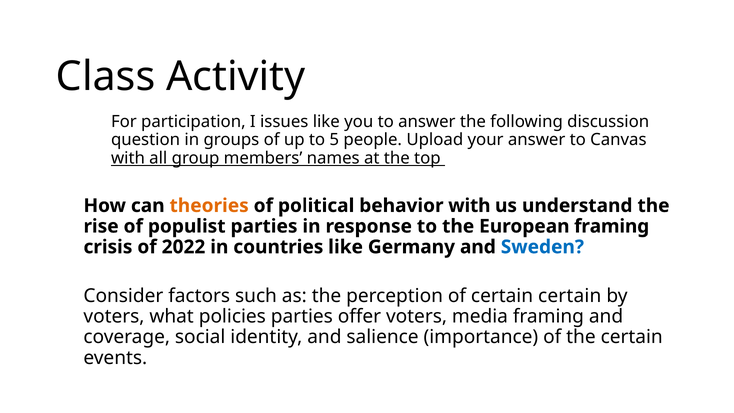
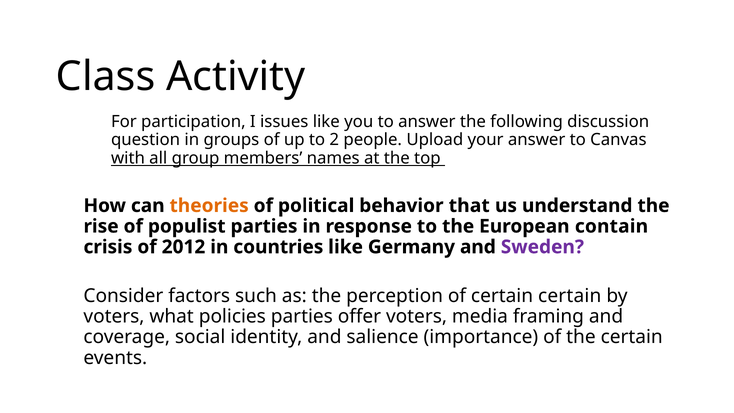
5: 5 -> 2
behavior with: with -> that
European framing: framing -> contain
2022: 2022 -> 2012
Sweden colour: blue -> purple
